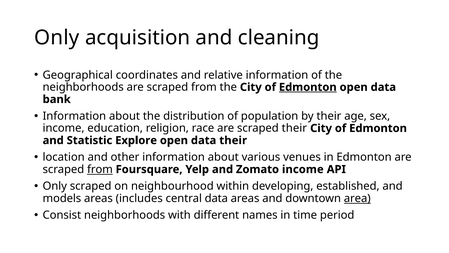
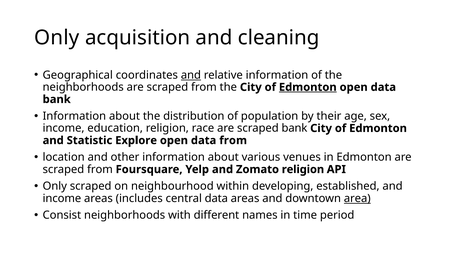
and at (191, 75) underline: none -> present
scraped their: their -> bank
data their: their -> from
from at (100, 169) underline: present -> none
Zomato income: income -> religion
models at (62, 198): models -> income
